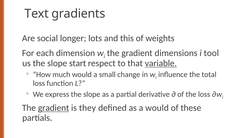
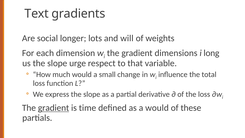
this: this -> will
tool: tool -> long
start: start -> urge
variable underline: present -> none
they: they -> time
